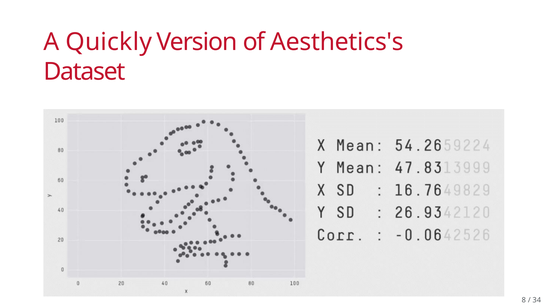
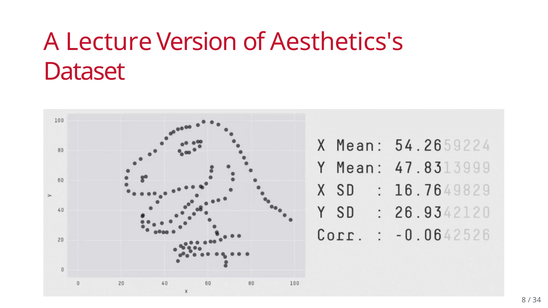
Quickly: Quickly -> Lecture
